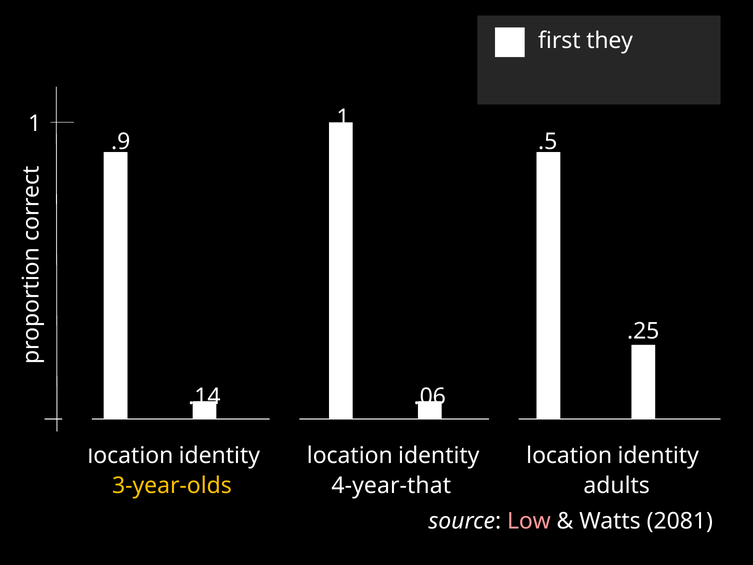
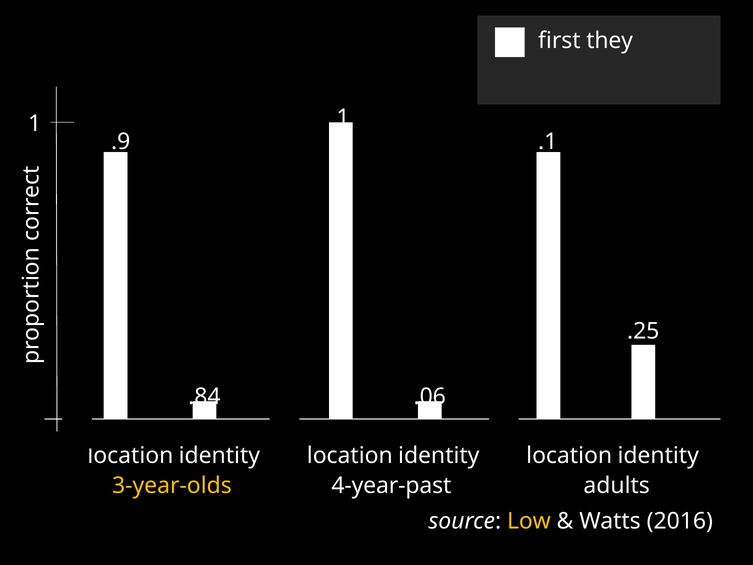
.5: .5 -> .1
.14: .14 -> .84
4-year-that: 4-year-that -> 4-year-past
Low colour: pink -> yellow
2081: 2081 -> 2016
